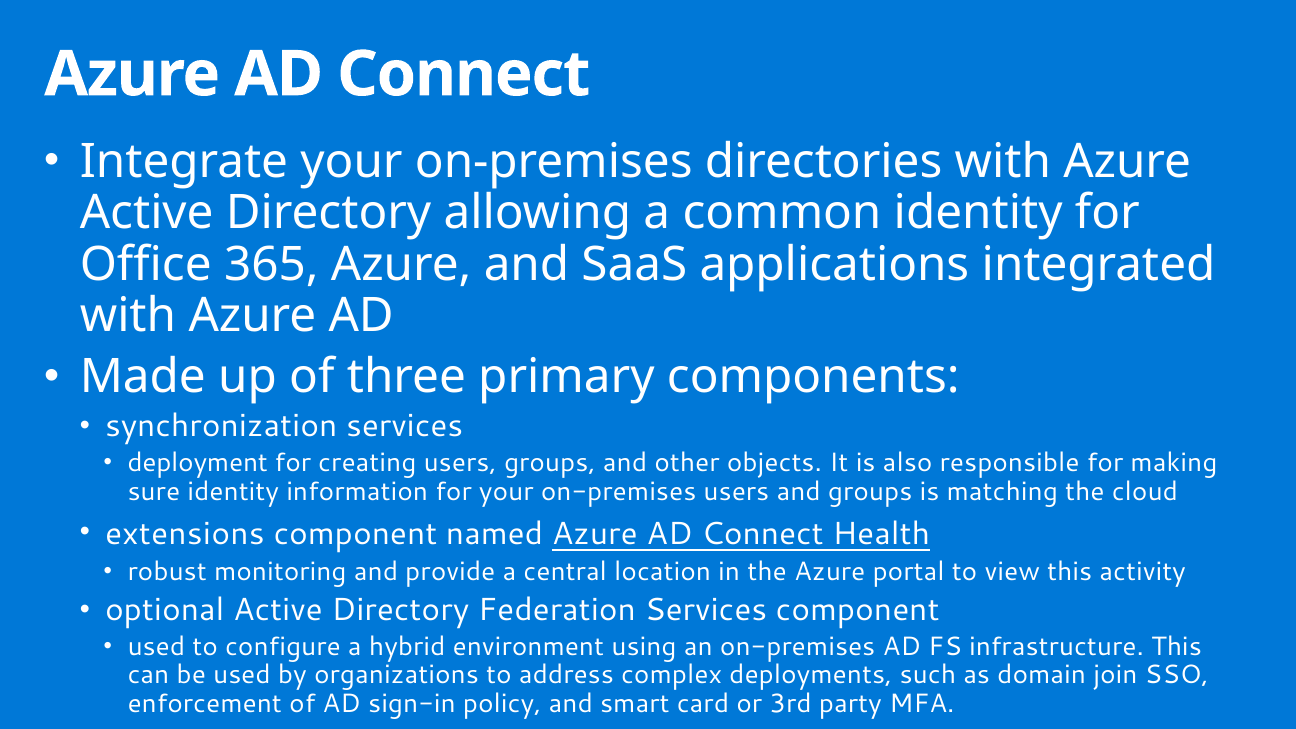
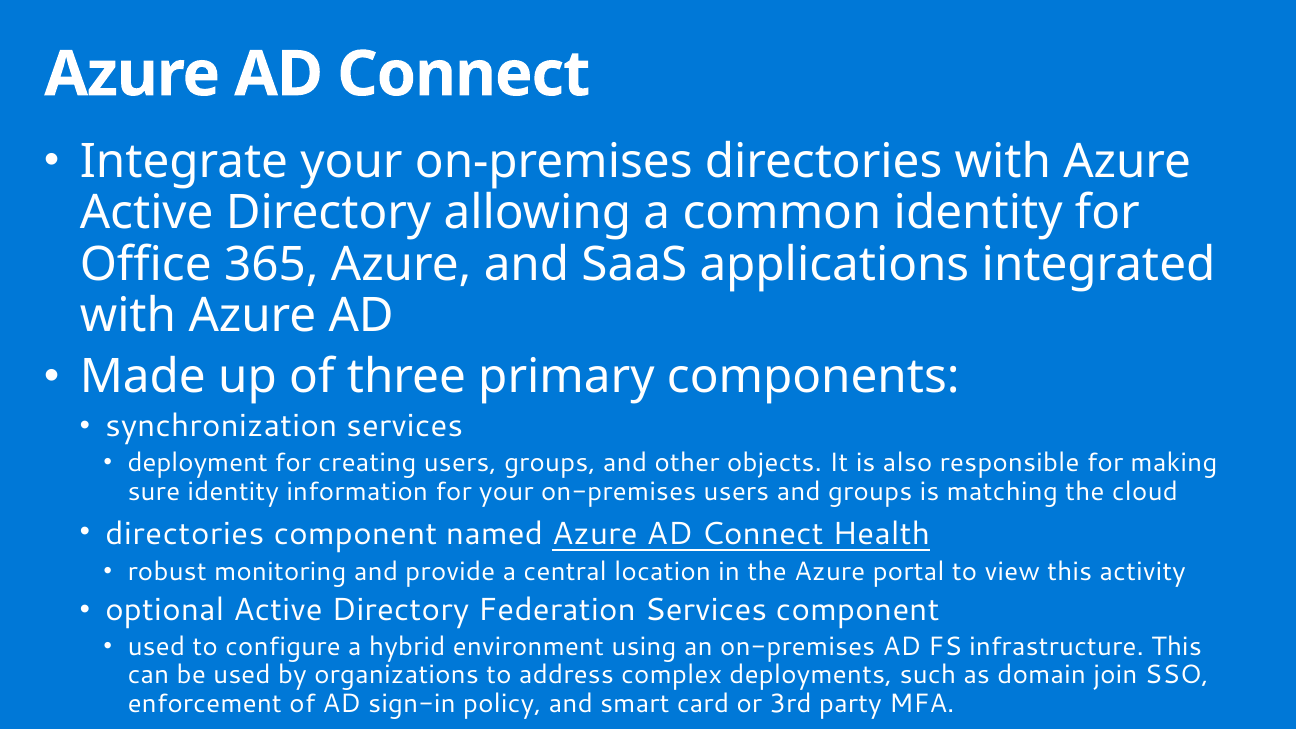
extensions at (185, 534): extensions -> directories
